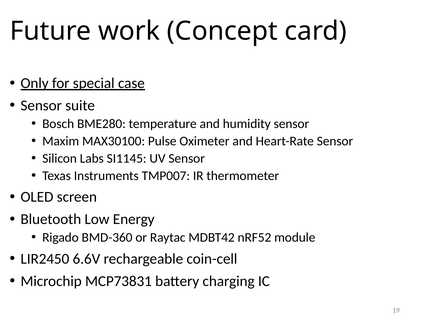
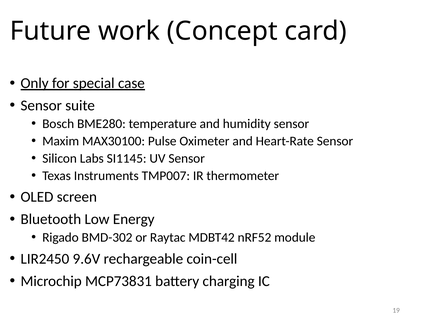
BMD-360: BMD-360 -> BMD-302
6.6V: 6.6V -> 9.6V
